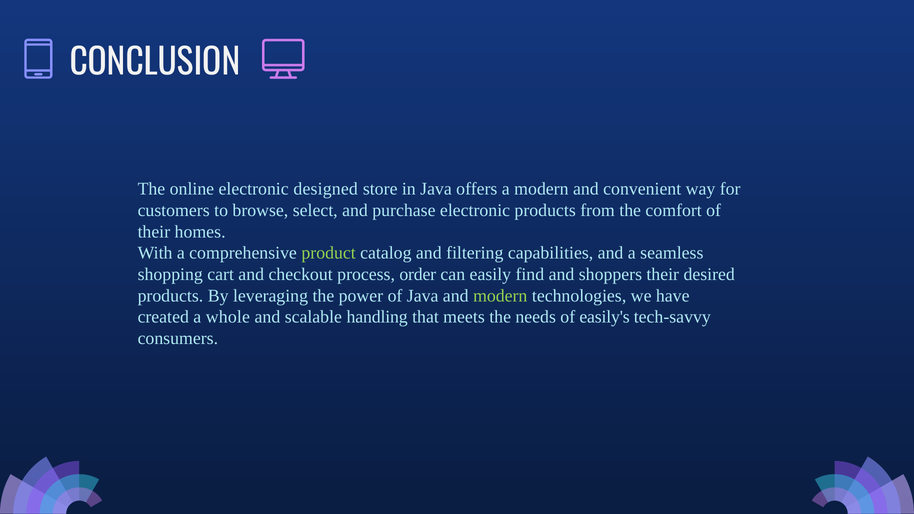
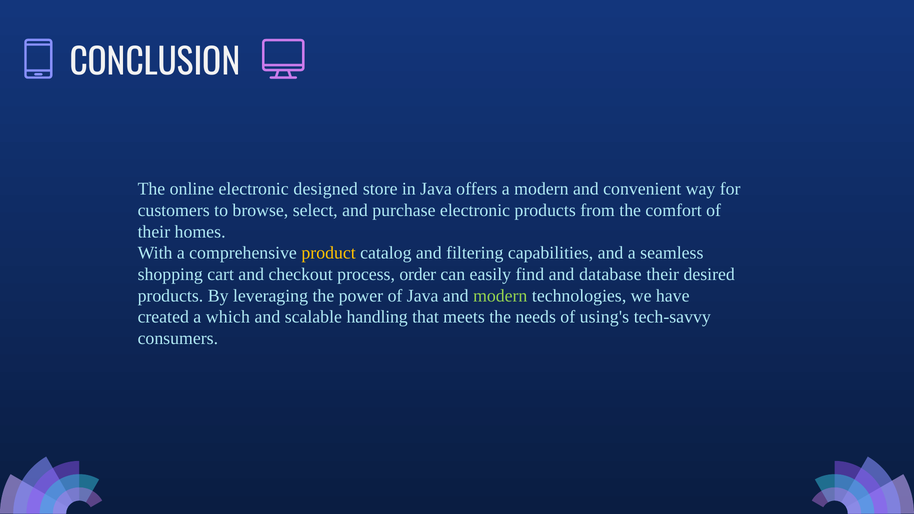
product colour: light green -> yellow
shoppers: shoppers -> database
whole: whole -> which
easily's: easily's -> using's
